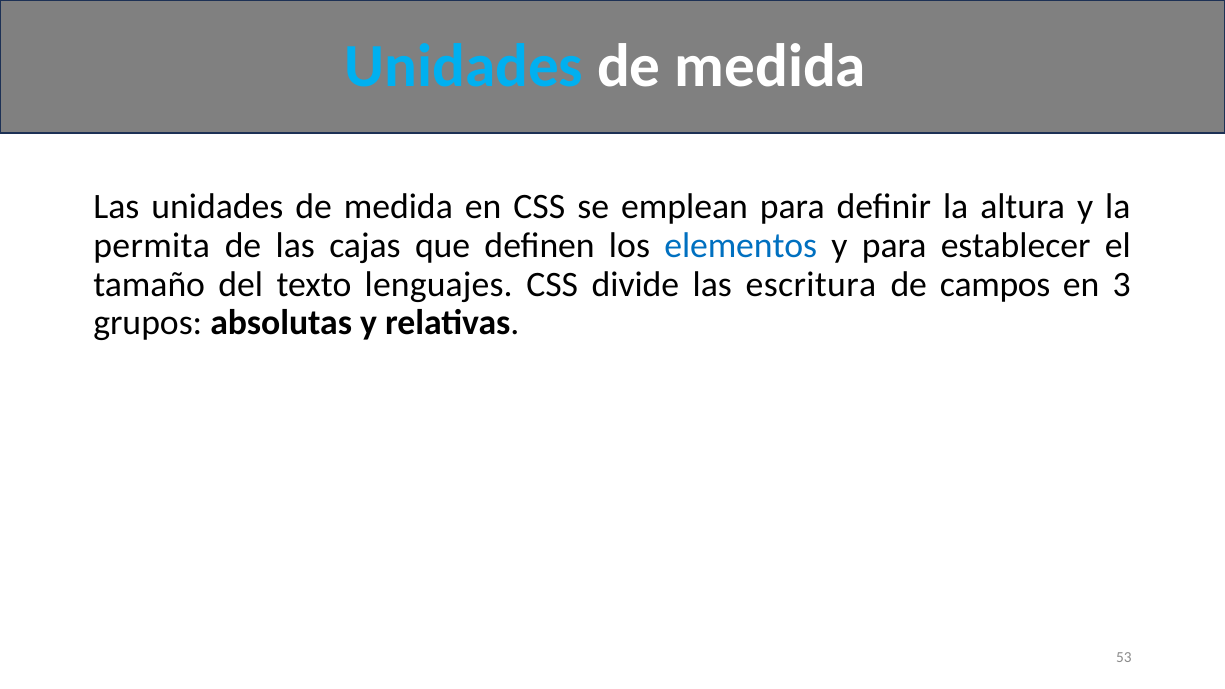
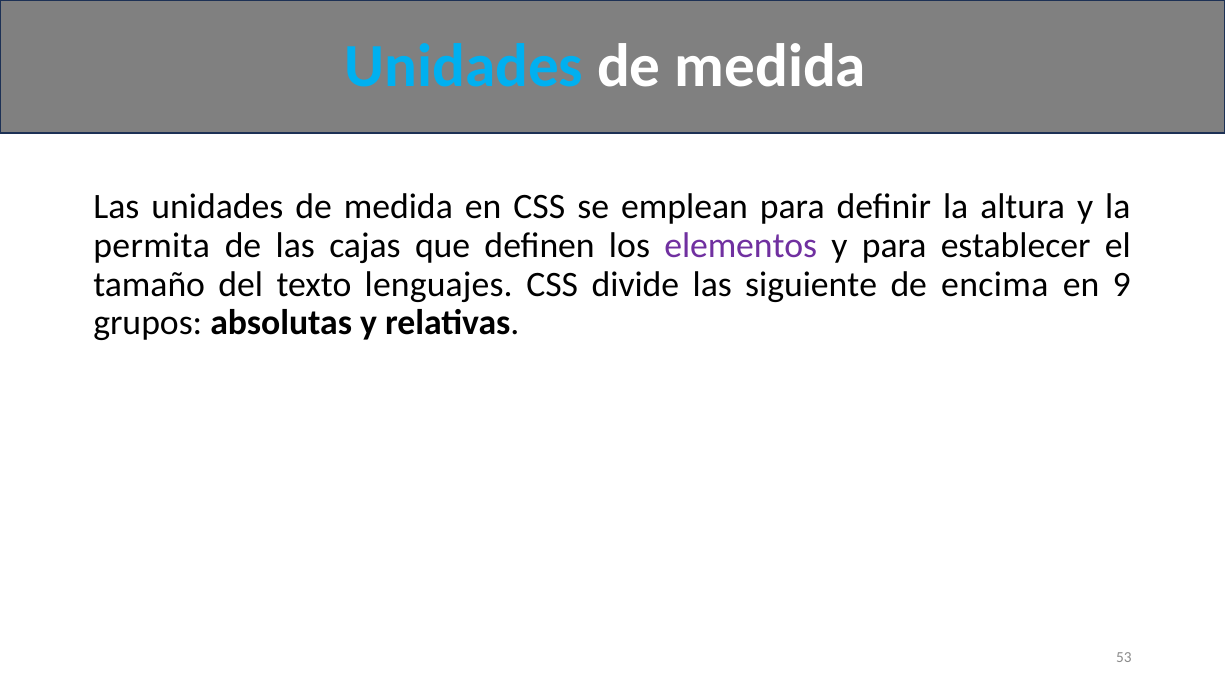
elementos colour: blue -> purple
escritura: escritura -> siguiente
campos: campos -> encima
3: 3 -> 9
